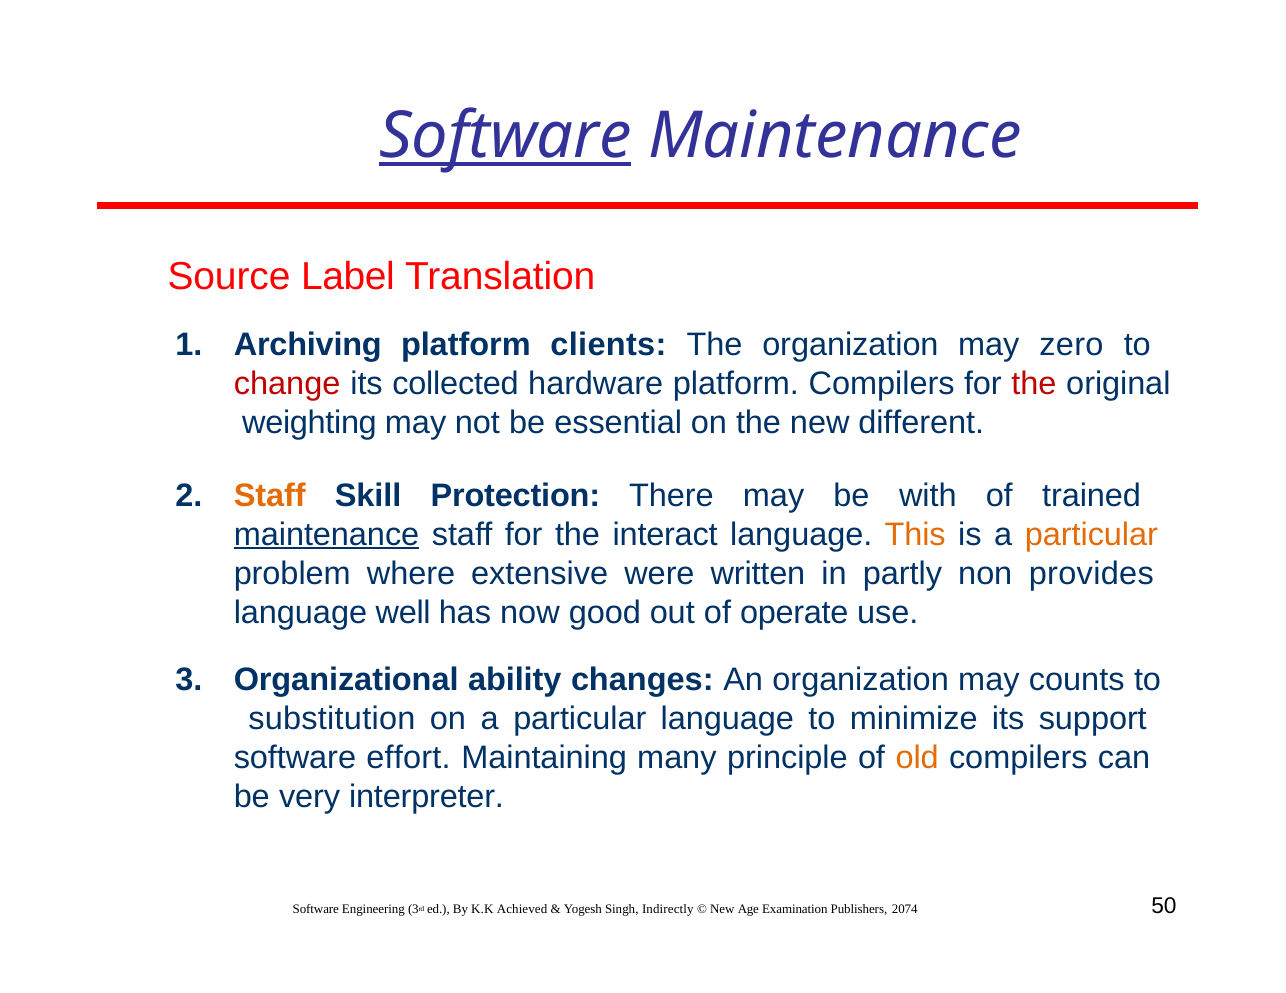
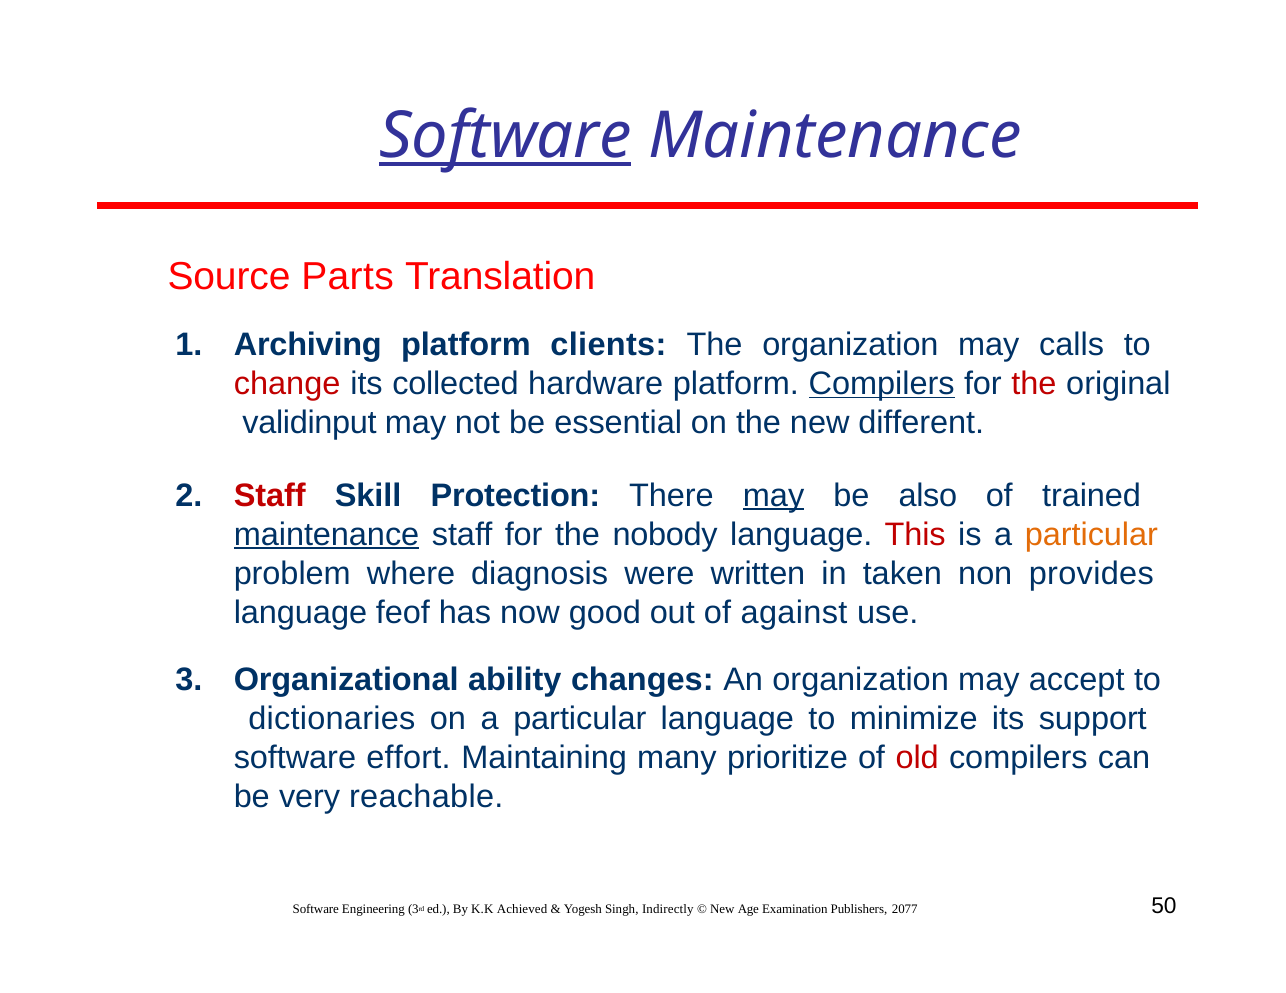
Label: Label -> Parts
zero: zero -> calls
Compilers at (882, 384) underline: none -> present
weighting: weighting -> validinput
Staff at (270, 496) colour: orange -> red
may at (774, 496) underline: none -> present
with: with -> also
interact: interact -> nobody
This colour: orange -> red
extensive: extensive -> diagnosis
partly: partly -> taken
well: well -> feof
operate: operate -> against
counts: counts -> accept
substitution: substitution -> dictionaries
principle: principle -> prioritize
old colour: orange -> red
interpreter: interpreter -> reachable
2074: 2074 -> 2077
